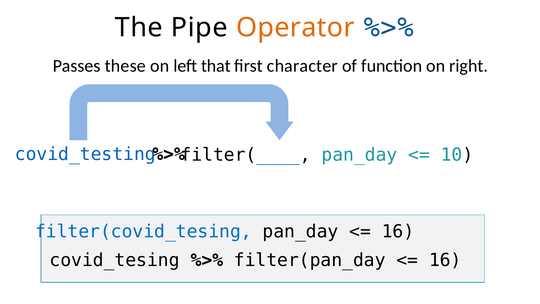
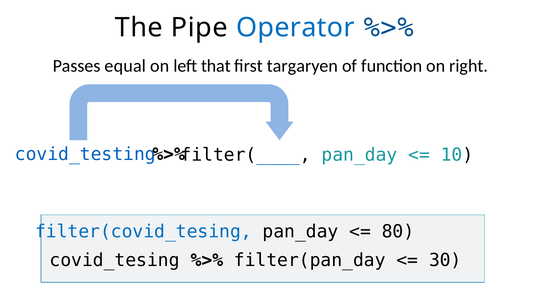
Operator colour: orange -> blue
these: these -> equal
character: character -> targaryen
16 at (398, 231): 16 -> 80
16 at (445, 260): 16 -> 30
